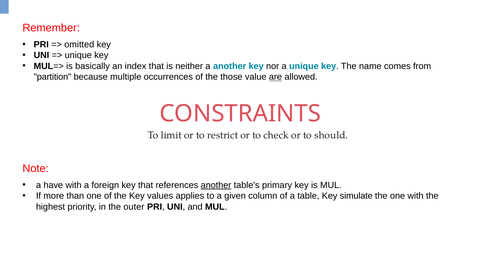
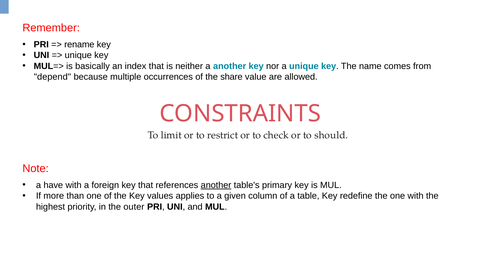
omitted: omitted -> rename
partition: partition -> depend
those: those -> share
are underline: present -> none
simulate: simulate -> redefine
